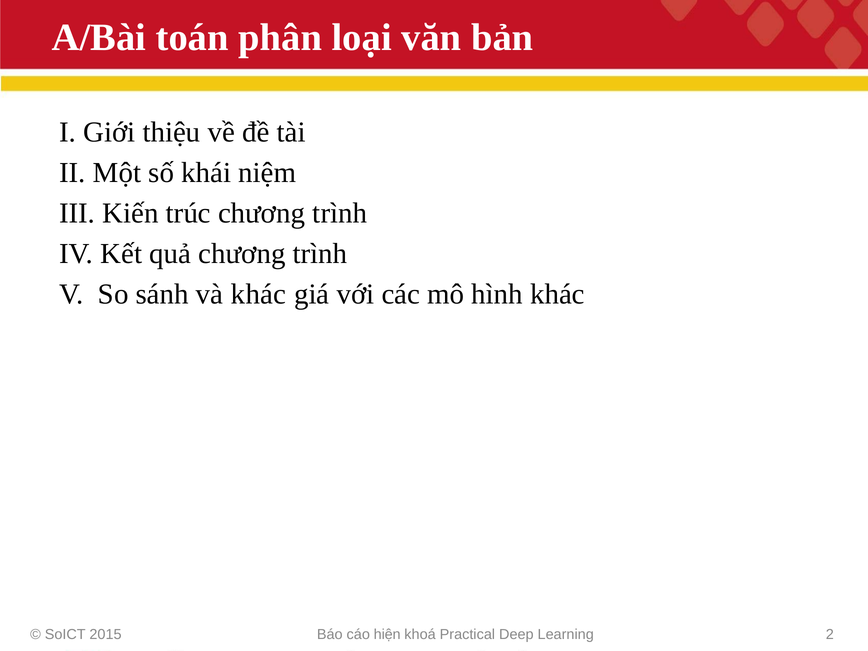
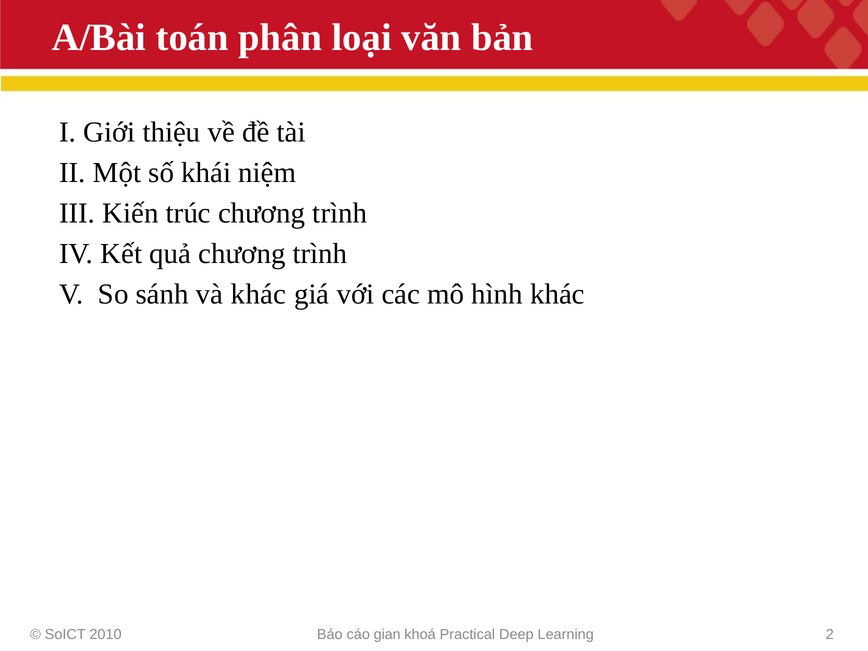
2015: 2015 -> 2010
hiện: hiện -> gian
